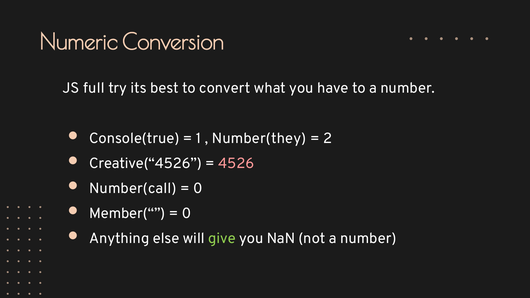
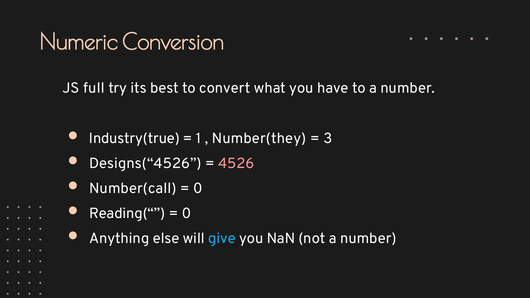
Console(true: Console(true -> Industry(true
2: 2 -> 3
Creative(“4526: Creative(“4526 -> Designs(“4526
Member(“: Member(“ -> Reading(“
give colour: light green -> light blue
